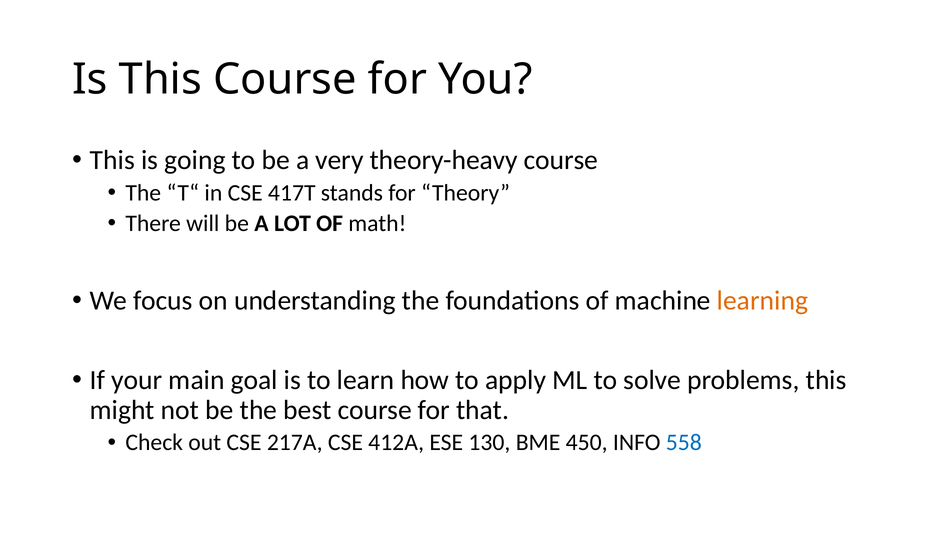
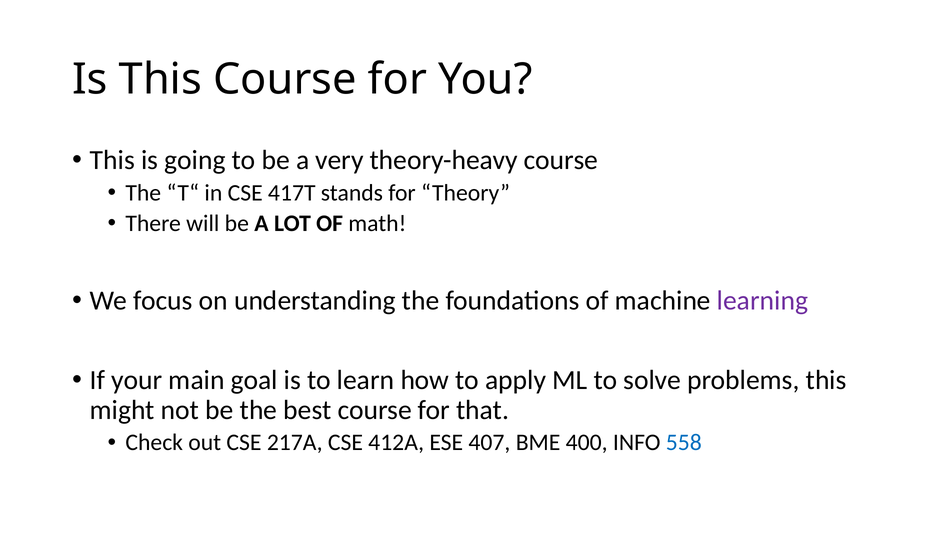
learning colour: orange -> purple
130: 130 -> 407
450: 450 -> 400
